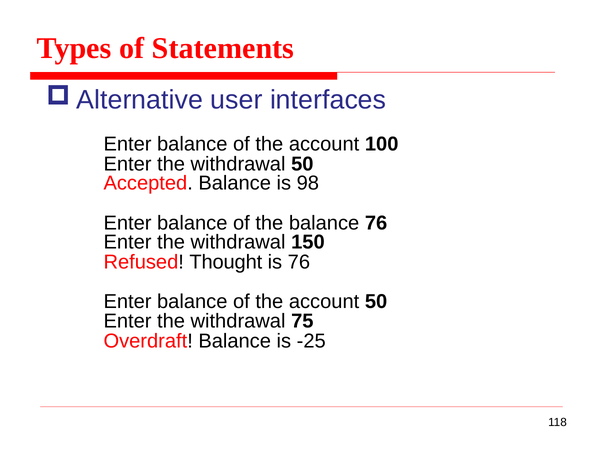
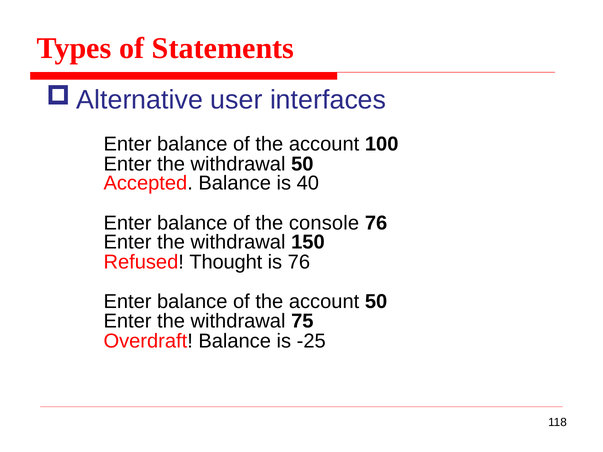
98: 98 -> 40
the balance: balance -> console
